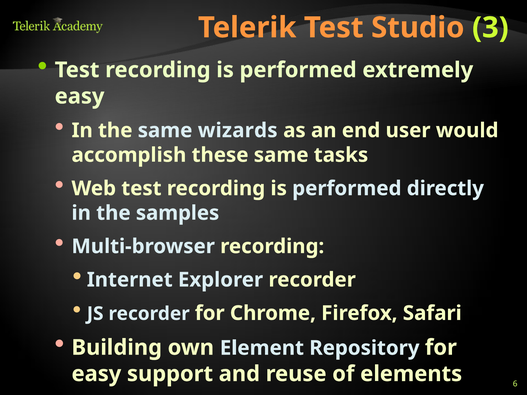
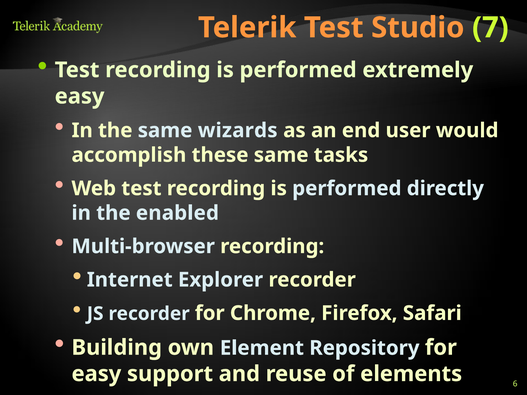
3: 3 -> 7
samples: samples -> enabled
